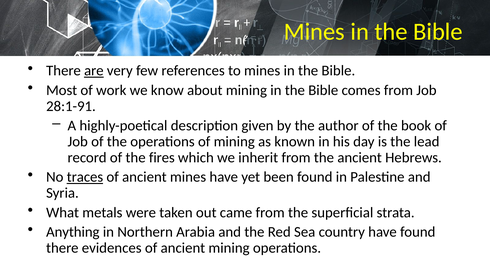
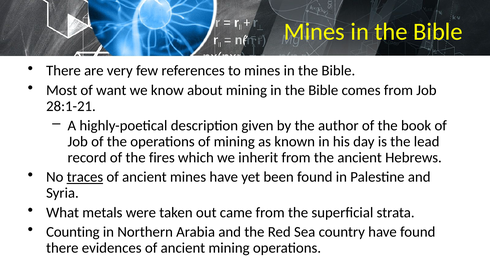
are underline: present -> none
work: work -> want
28:1-91: 28:1-91 -> 28:1-21
Anything: Anything -> Counting
